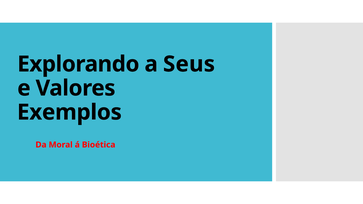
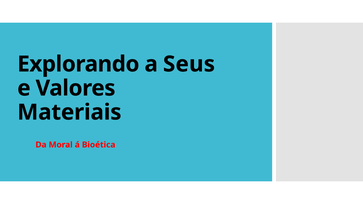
Exemplos: Exemplos -> Materiais
